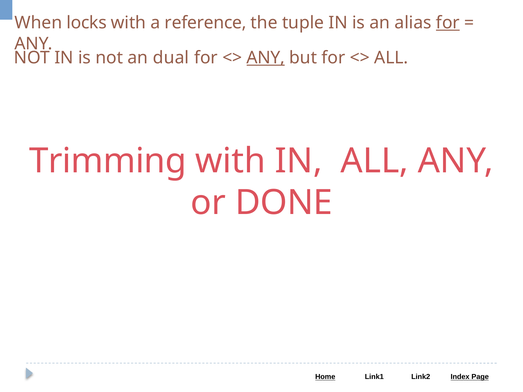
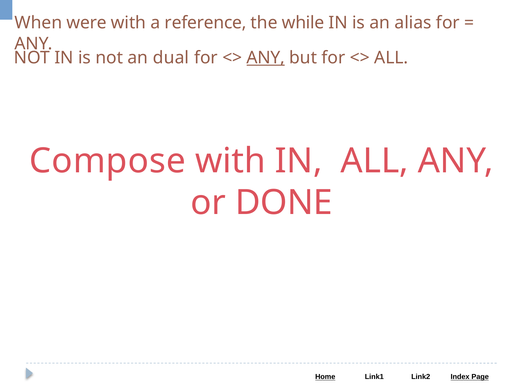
locks: locks -> were
tuple: tuple -> while
for at (448, 23) underline: present -> none
Trimming: Trimming -> Compose
